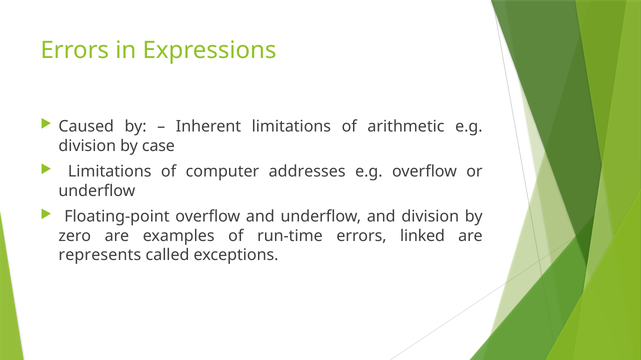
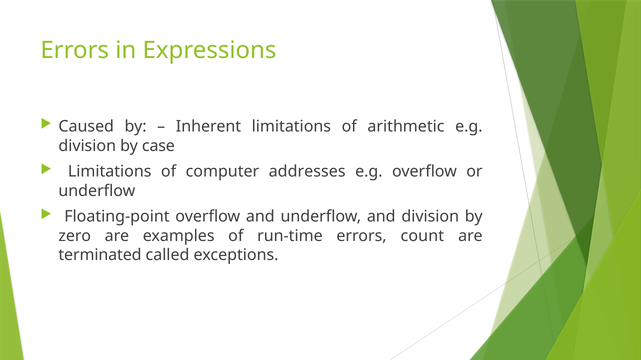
linked: linked -> count
represents: represents -> terminated
